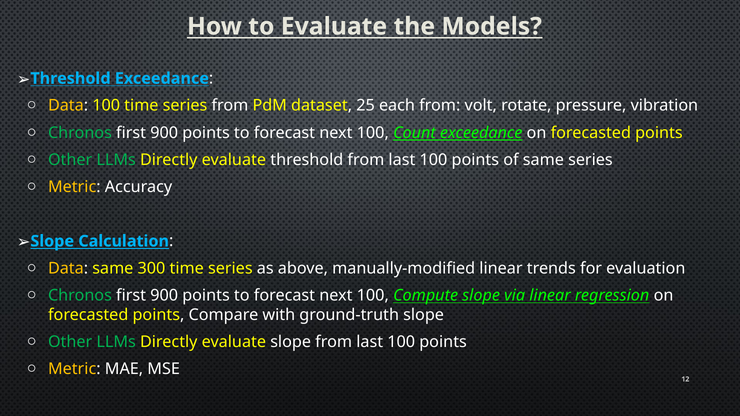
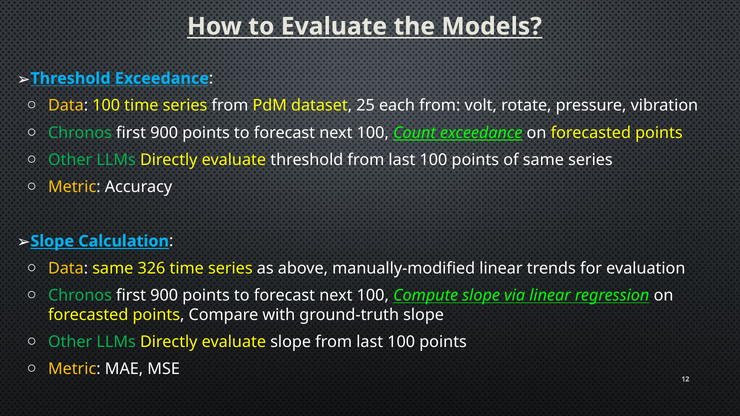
300: 300 -> 326
